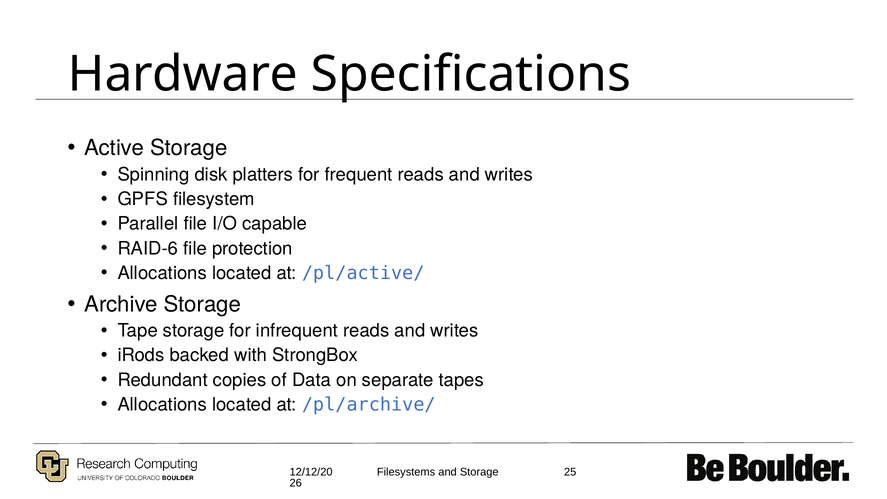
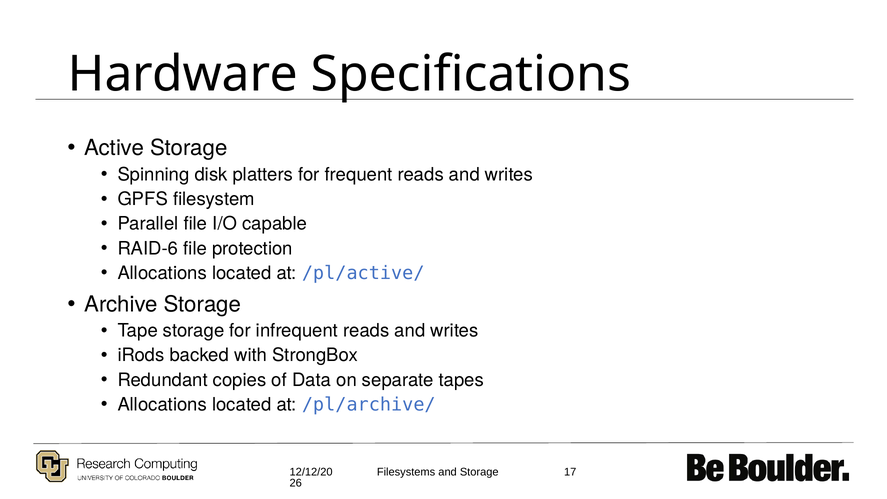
25: 25 -> 17
